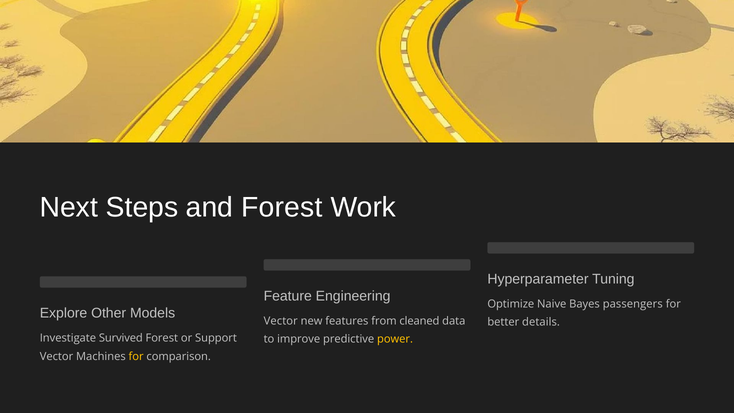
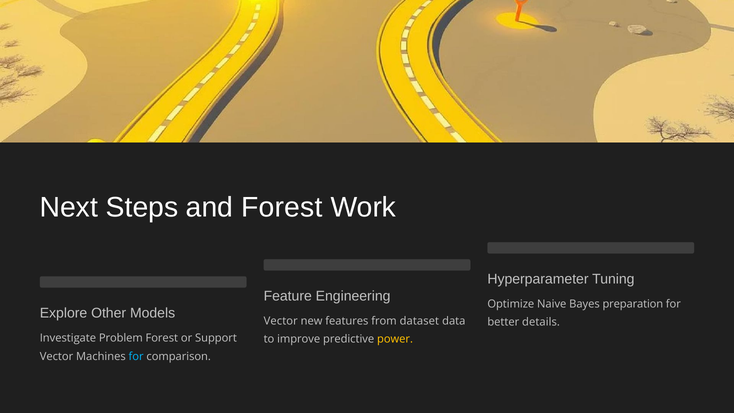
passengers: passengers -> preparation
cleaned: cleaned -> dataset
Survived: Survived -> Problem
for at (136, 356) colour: yellow -> light blue
